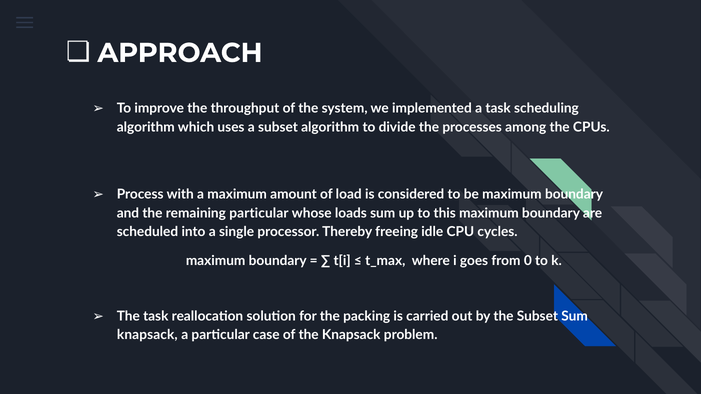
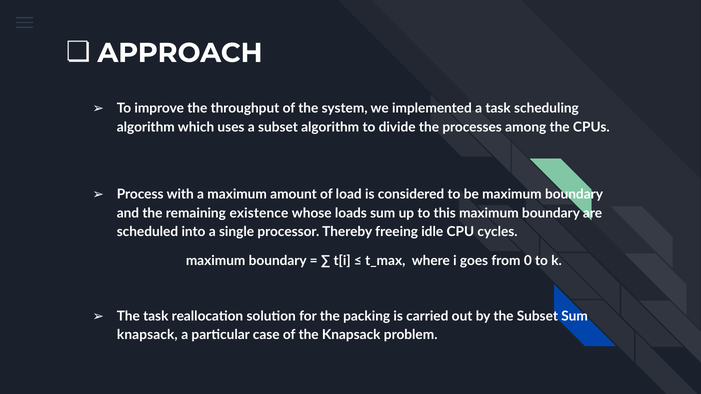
remaining particular: particular -> existence
